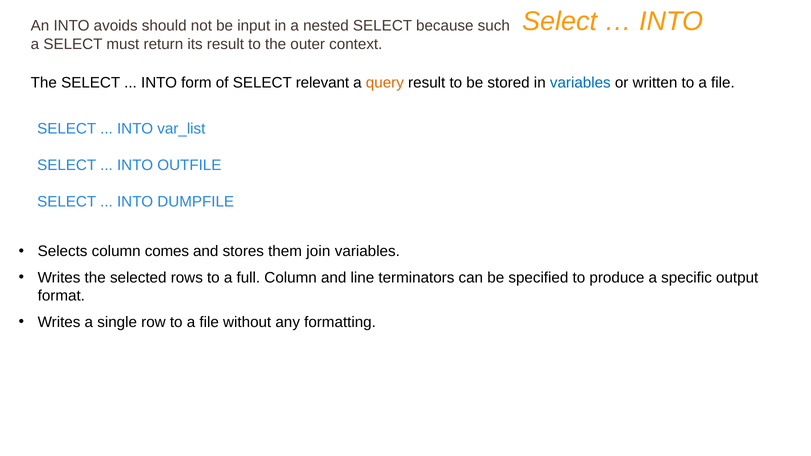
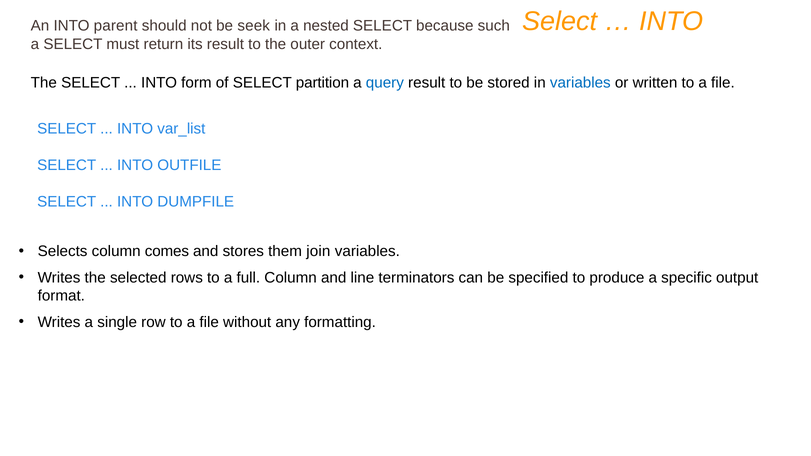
avoids: avoids -> parent
input: input -> seek
relevant: relevant -> partition
query colour: orange -> blue
